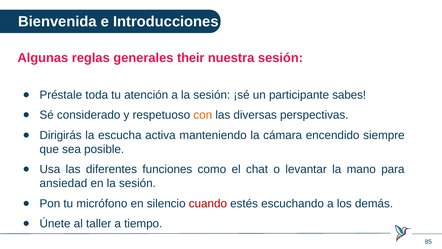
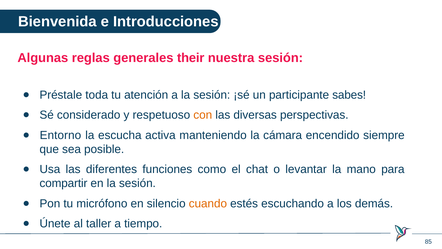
Dirigirás: Dirigirás -> Entorno
ansiedad: ansiedad -> compartir
cuando colour: red -> orange
